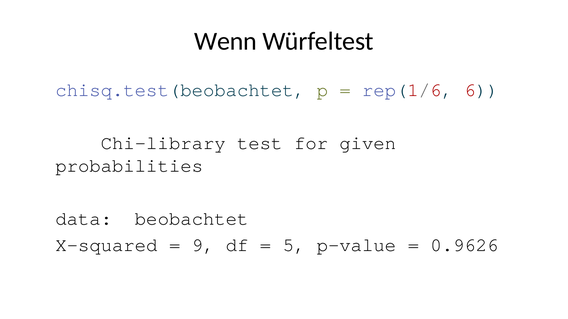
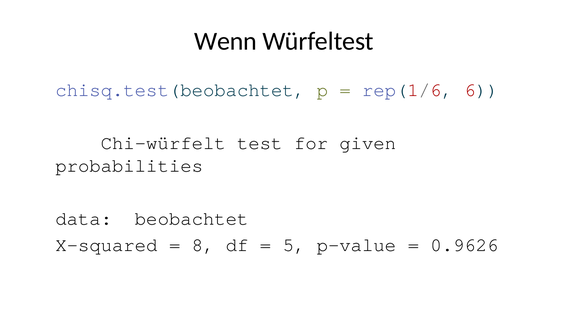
Chi-library: Chi-library -> Chi-würfelt
9: 9 -> 8
